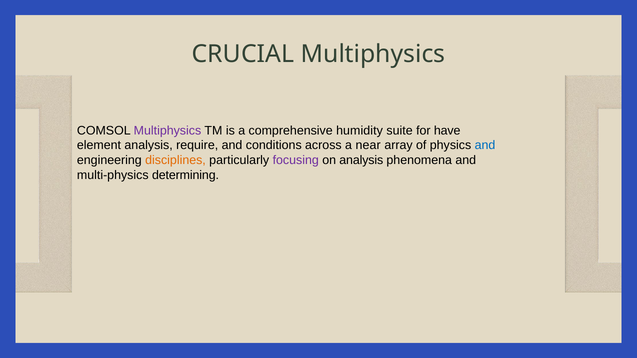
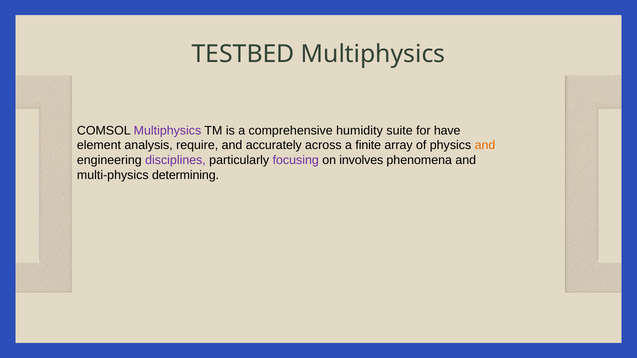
CRUCIAL: CRUCIAL -> TESTBED
conditions: conditions -> accurately
near: near -> finite
and at (485, 145) colour: blue -> orange
disciplines colour: orange -> purple
on analysis: analysis -> involves
